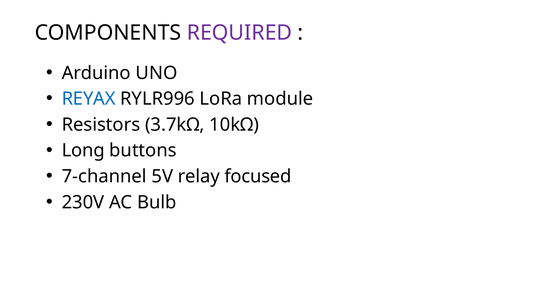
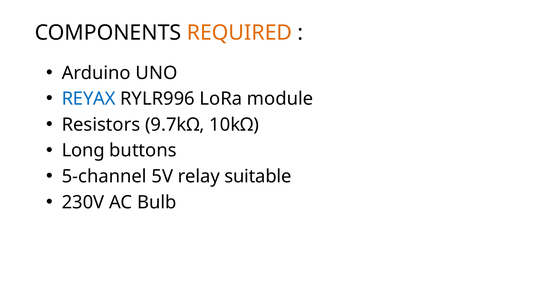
REQUIRED colour: purple -> orange
3.7kΩ: 3.7kΩ -> 9.7kΩ
7-channel: 7-channel -> 5-channel
focused: focused -> suitable
